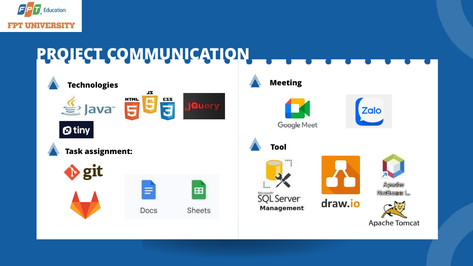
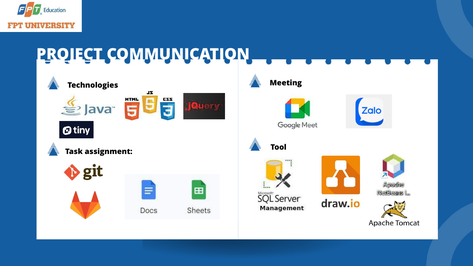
PROJECT underline: none -> present
